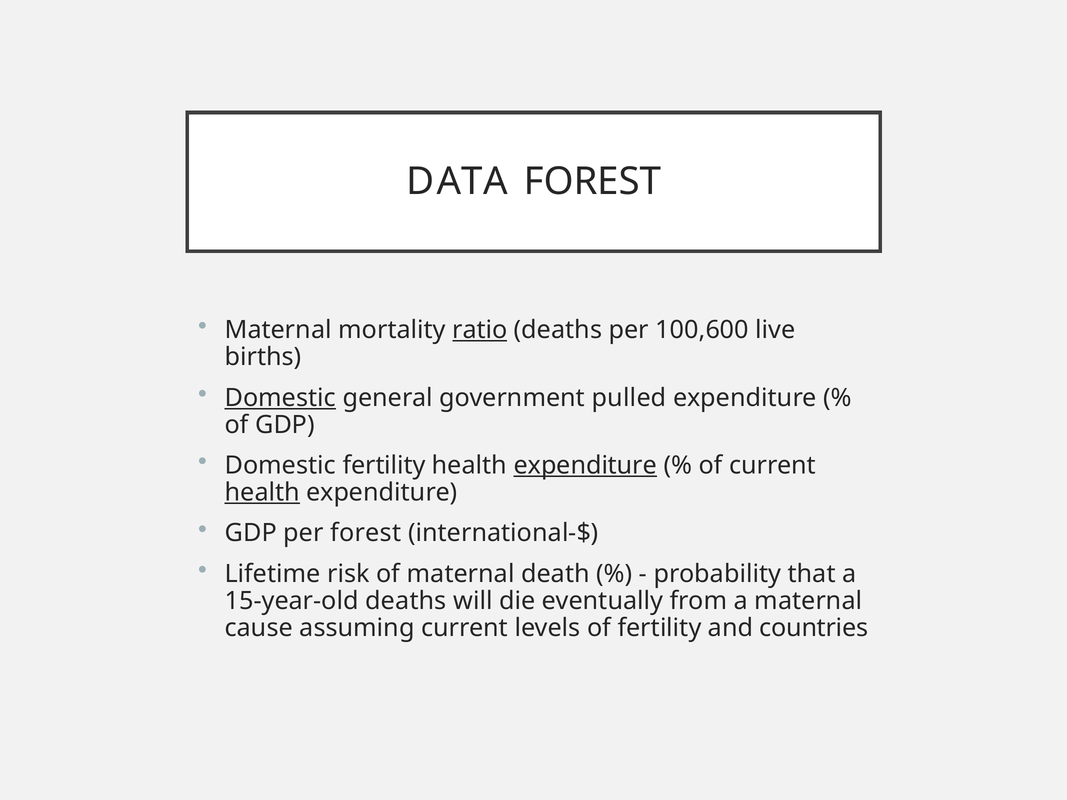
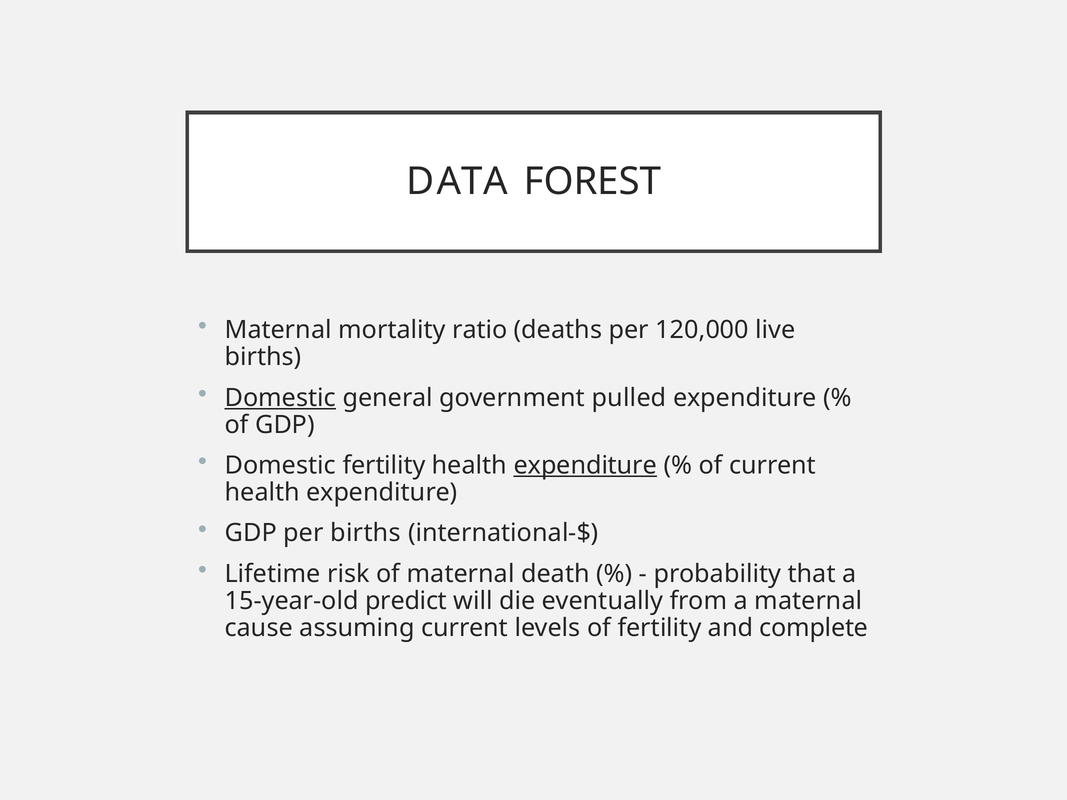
ratio underline: present -> none
100,600: 100,600 -> 120,000
health at (262, 493) underline: present -> none
per forest: forest -> births
15-year-old deaths: deaths -> predict
countries: countries -> complete
